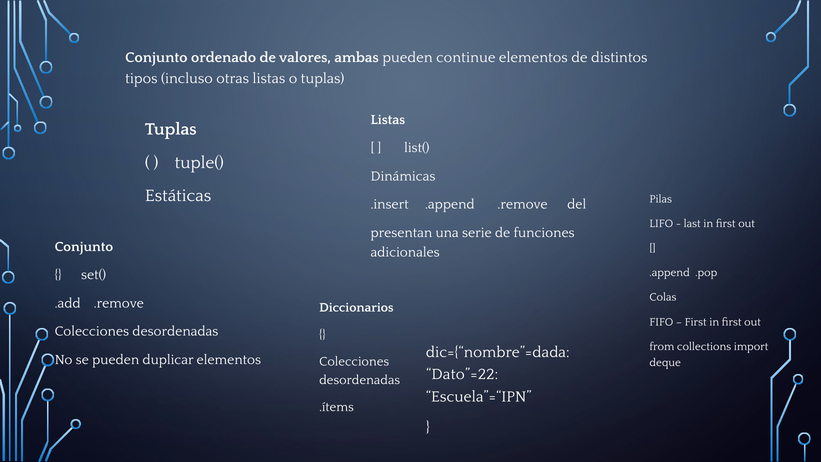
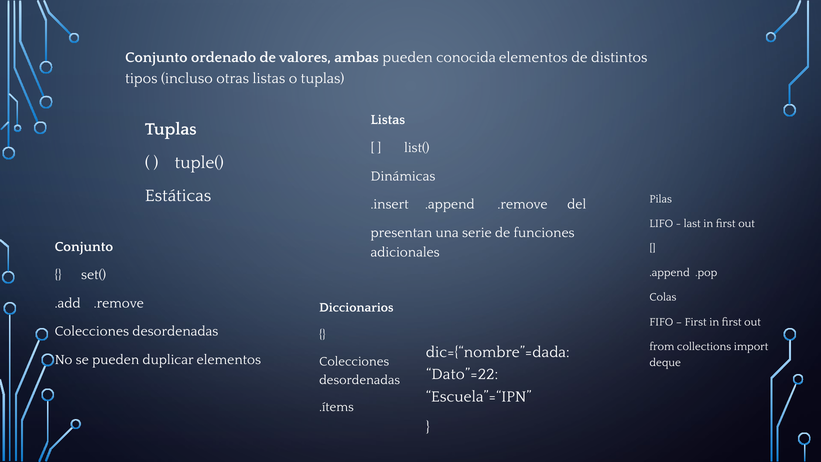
continue: continue -> conocida
